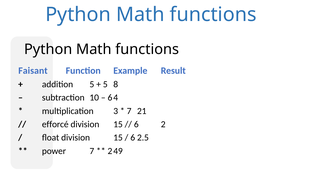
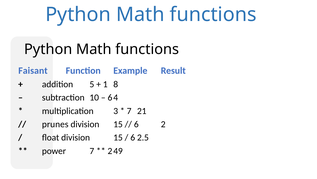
5 at (105, 84): 5 -> 1
efforcé: efforcé -> prunes
